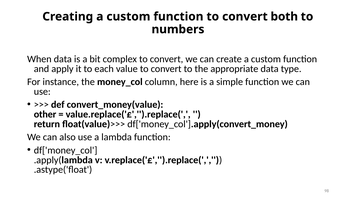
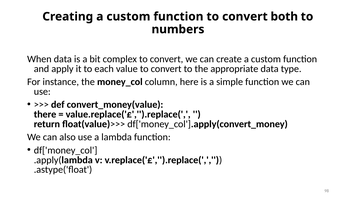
other: other -> there
